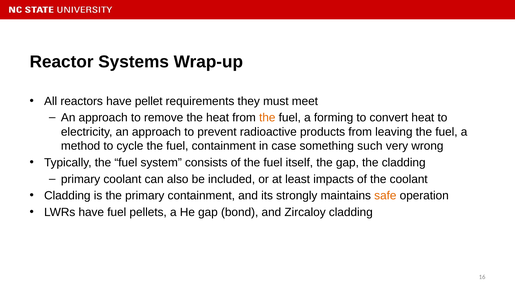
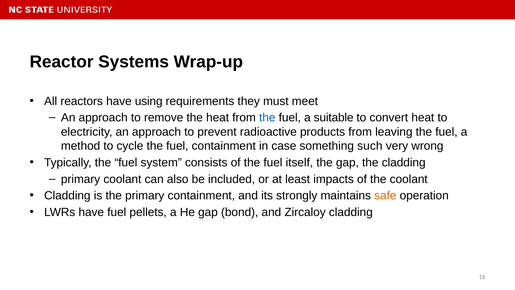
pellet: pellet -> using
the at (267, 118) colour: orange -> blue
forming: forming -> suitable
